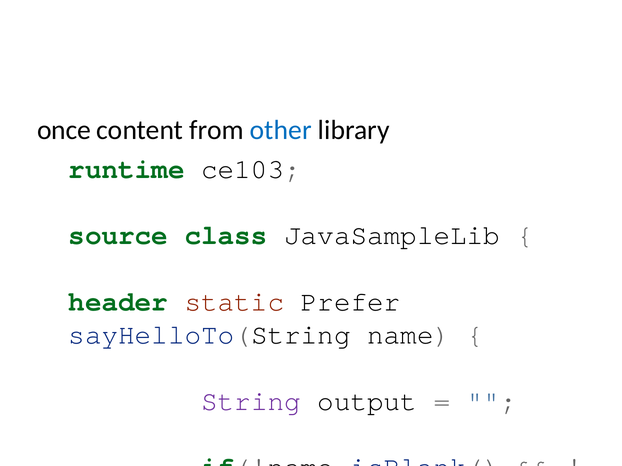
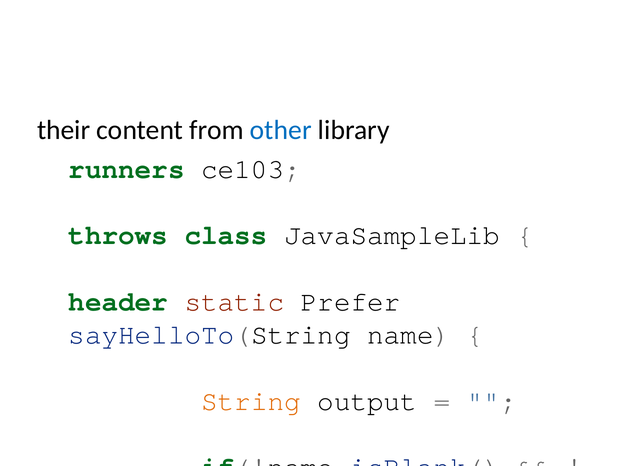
once: once -> their
runtime: runtime -> runners
source: source -> throws
String colour: purple -> orange
